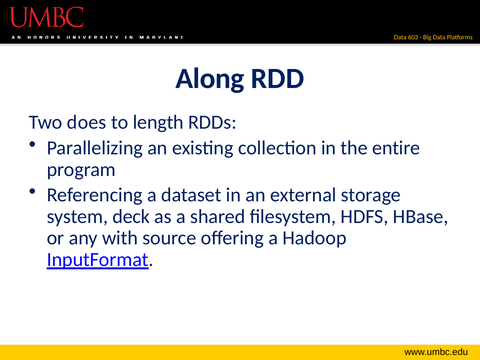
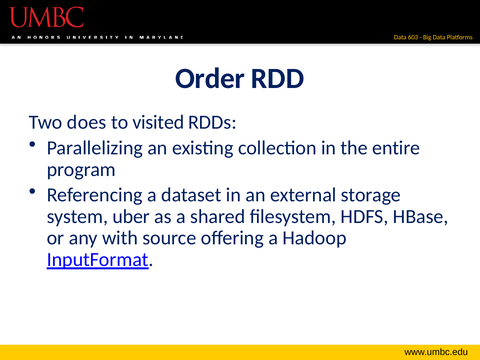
Along: Along -> Order
length: length -> visited
deck: deck -> uber
